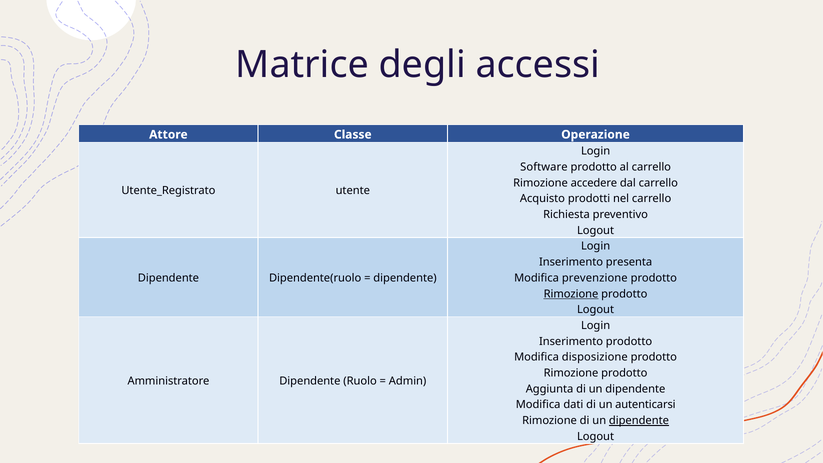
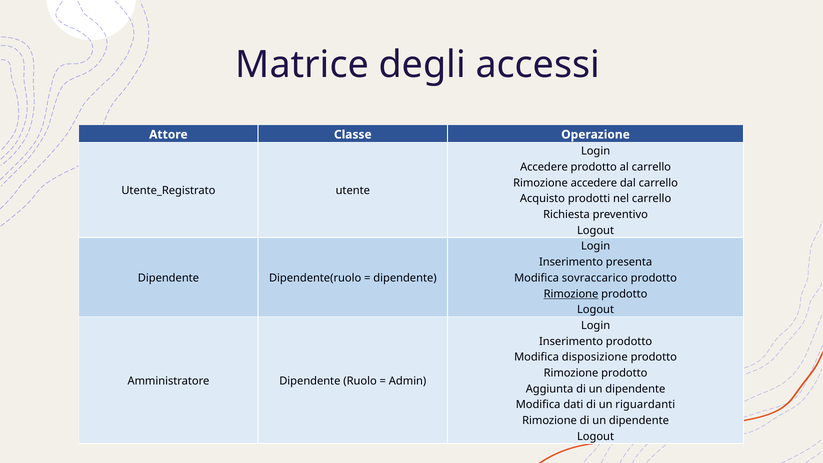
Software at (544, 167): Software -> Accedere
prevenzione: prevenzione -> sovraccarico
autenticarsi: autenticarsi -> riguardanti
dipendente at (639, 421) underline: present -> none
